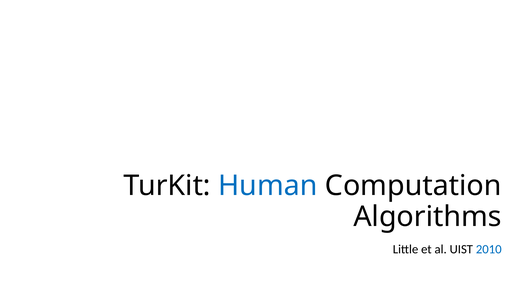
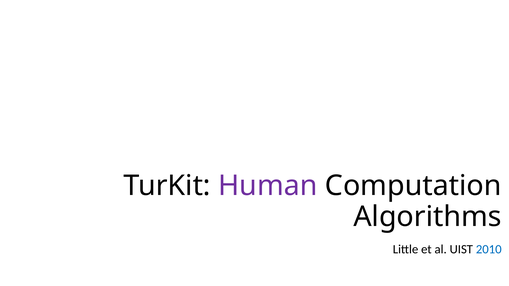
Human colour: blue -> purple
